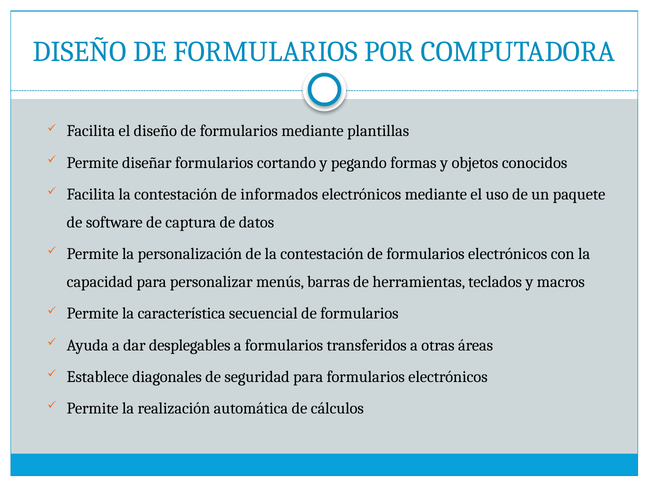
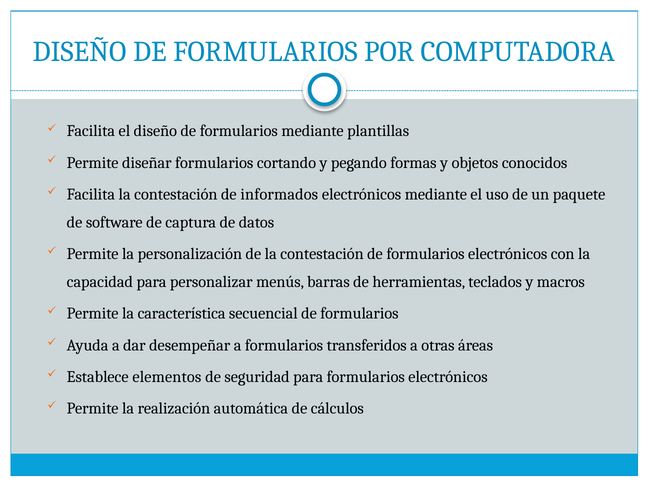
desplegables: desplegables -> desempeñar
diagonales: diagonales -> elementos
